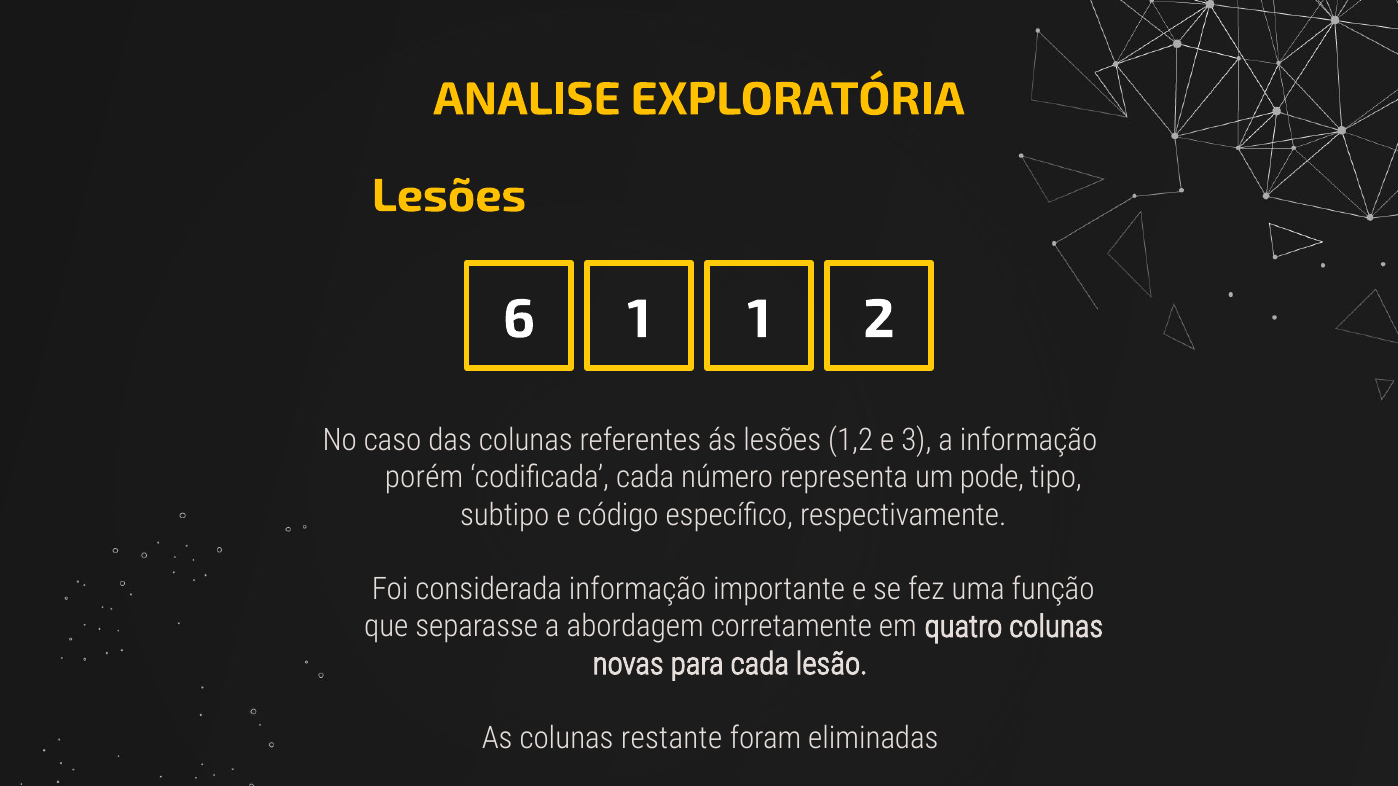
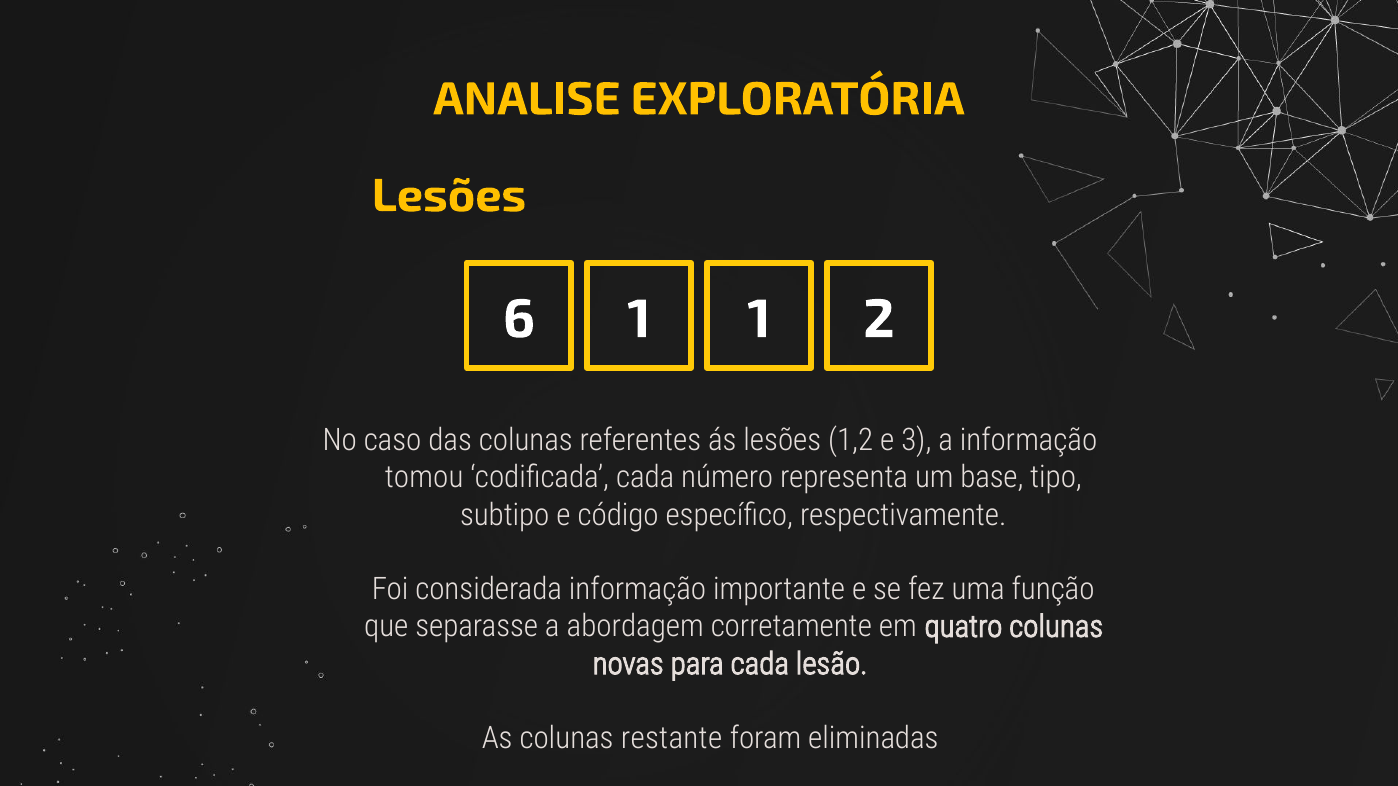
porém: porém -> tomou
pode: pode -> base
